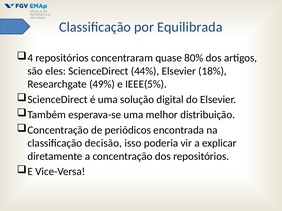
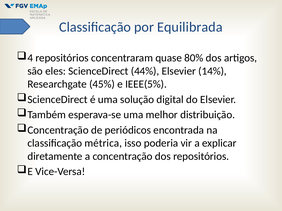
18%: 18% -> 14%
49%: 49% -> 45%
decisão: decisão -> métrica
